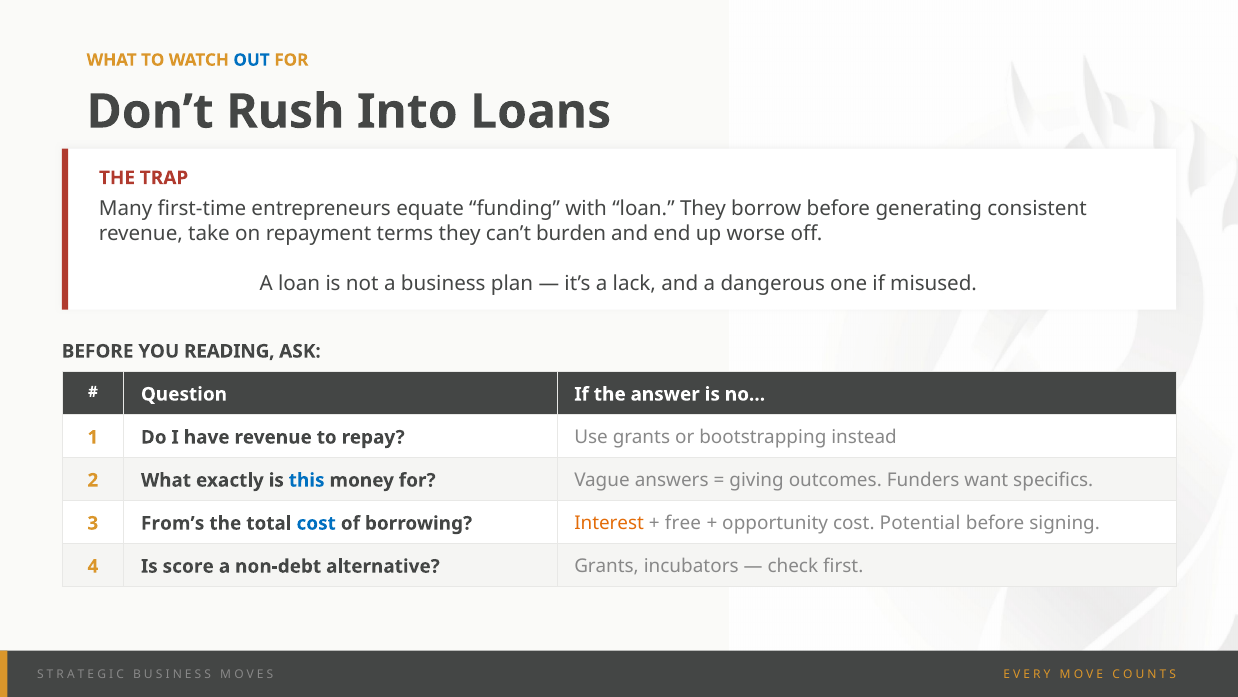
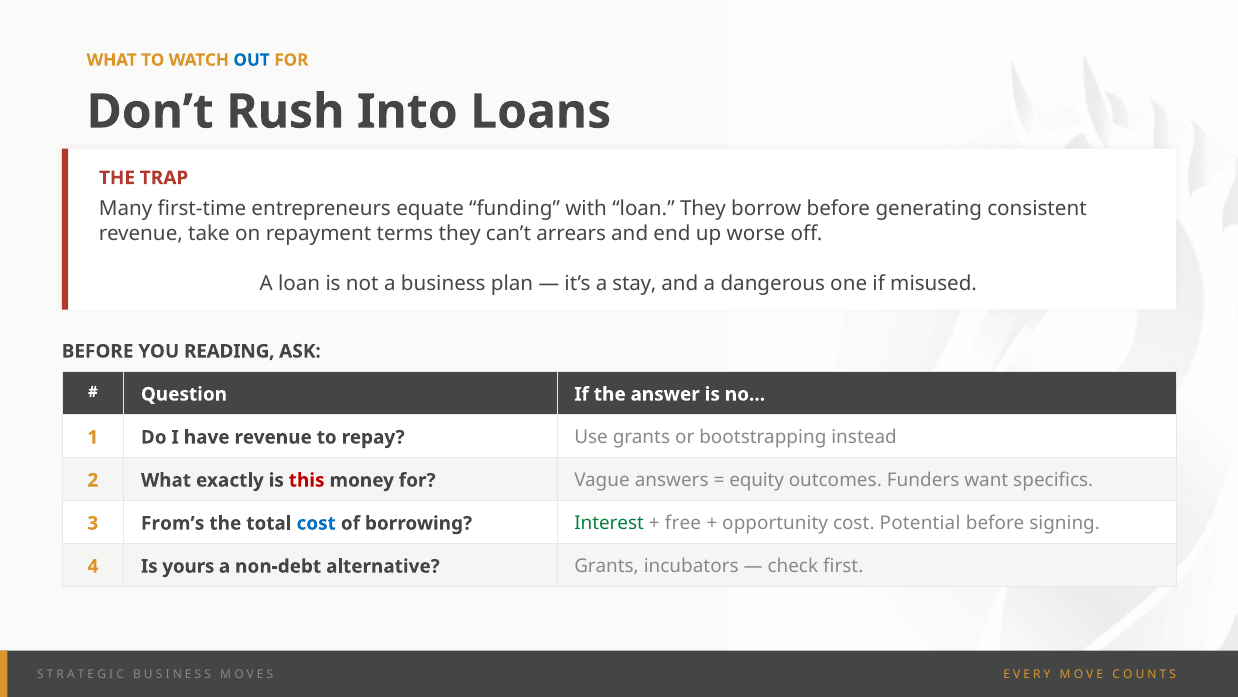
burden: burden -> arrears
lack: lack -> stay
this colour: blue -> red
giving: giving -> equity
Interest colour: orange -> green
score: score -> yours
